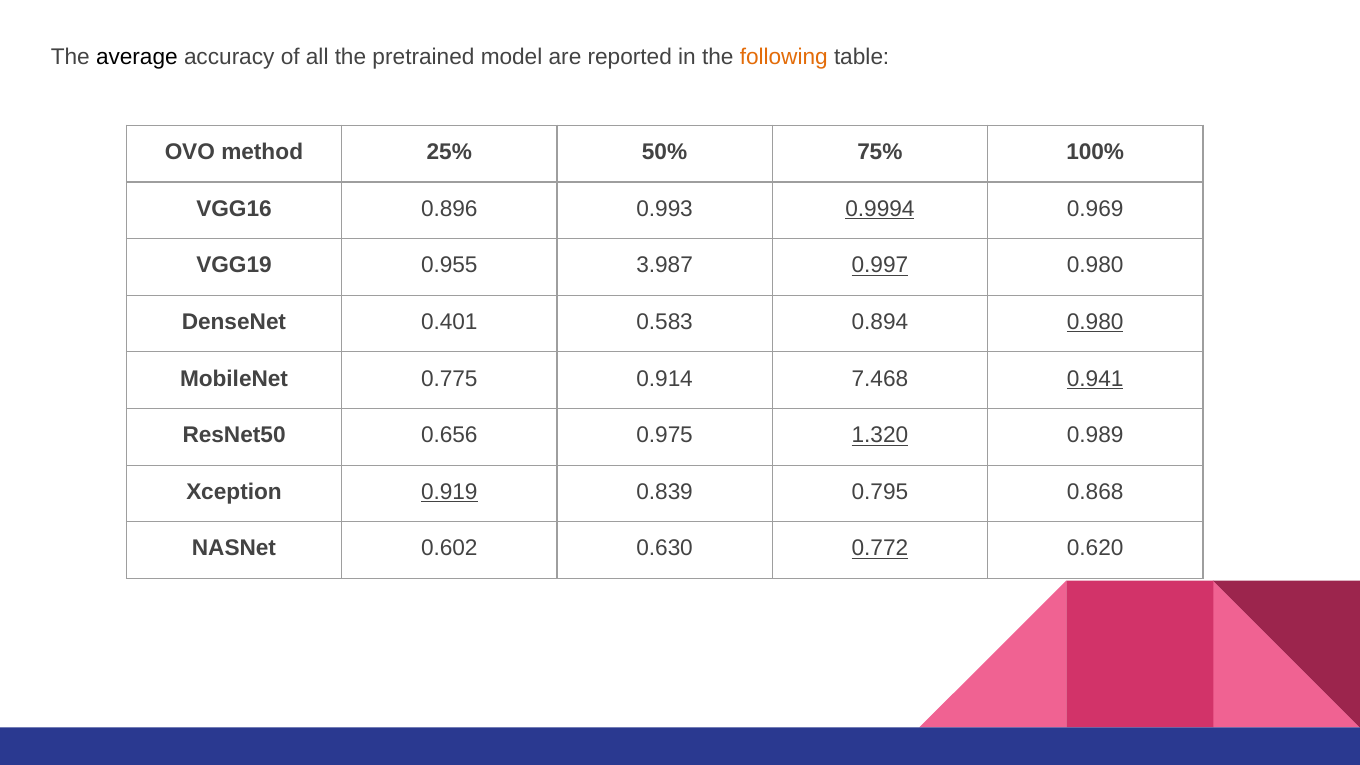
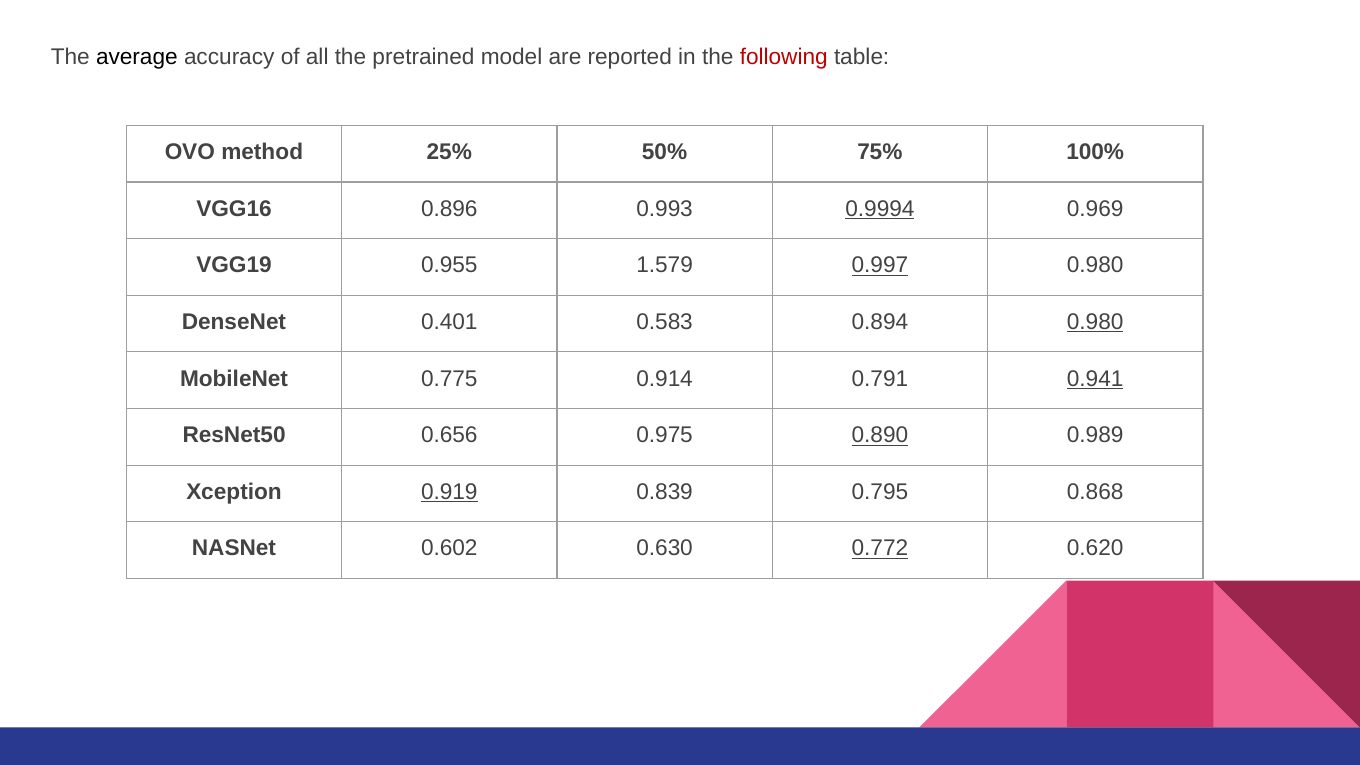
following colour: orange -> red
3.987: 3.987 -> 1.579
7.468: 7.468 -> 0.791
1.320: 1.320 -> 0.890
